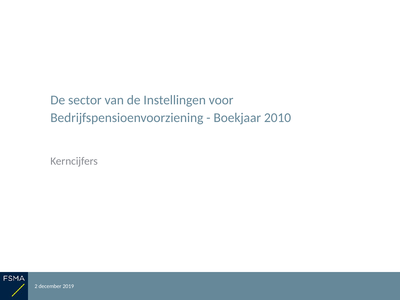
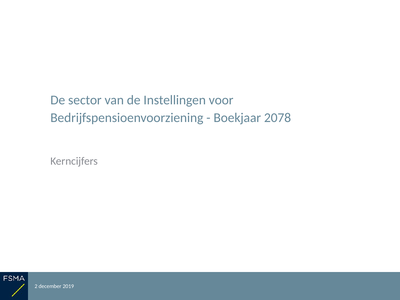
2010: 2010 -> 2078
